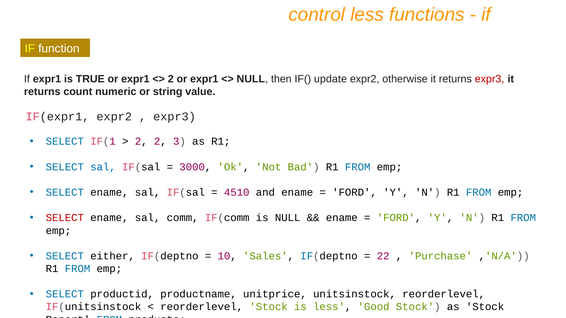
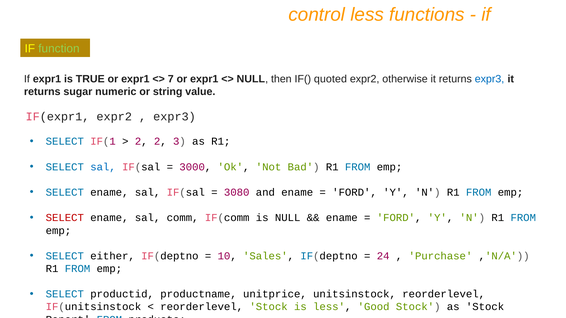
function colour: white -> light green
2 at (171, 79): 2 -> 7
update: update -> quoted
expr3 at (490, 79) colour: red -> blue
count: count -> sugar
4510: 4510 -> 3080
22: 22 -> 24
